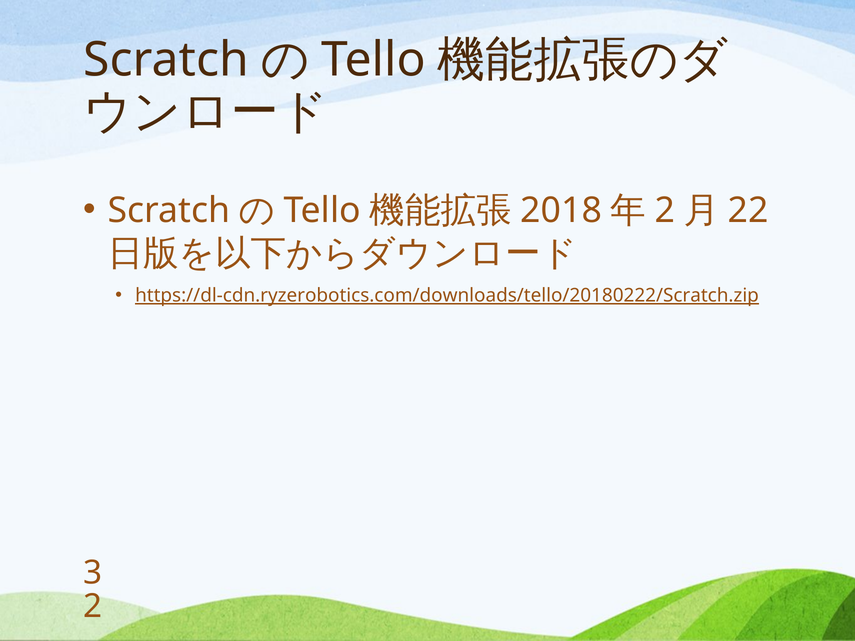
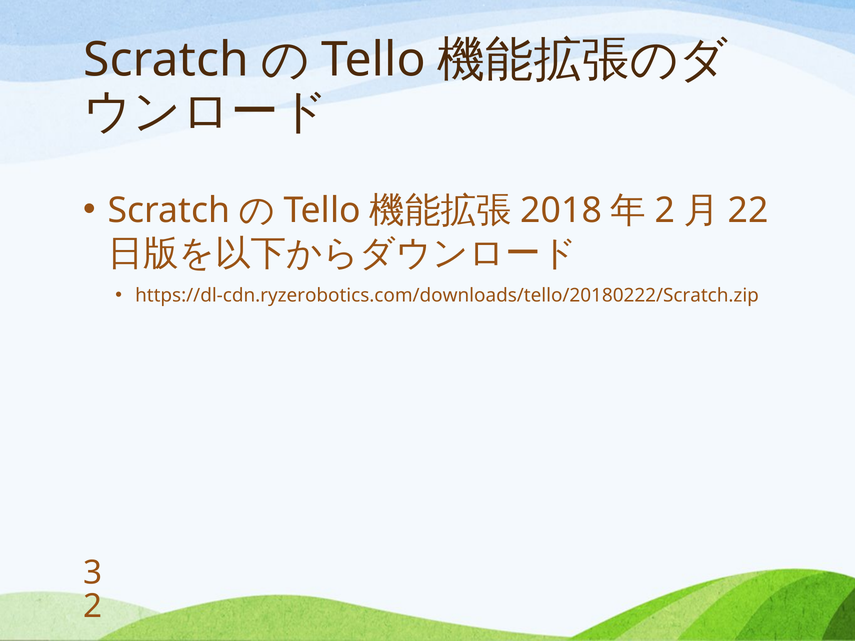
https://dl-cdn.ryzerobotics.com/downloads/tello/20180222/Scratch.zip underline: present -> none
